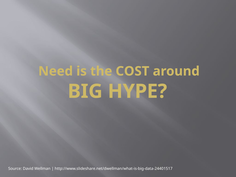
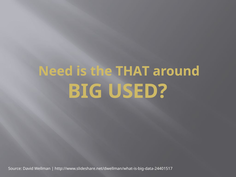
COST: COST -> THAT
HYPE: HYPE -> USED
